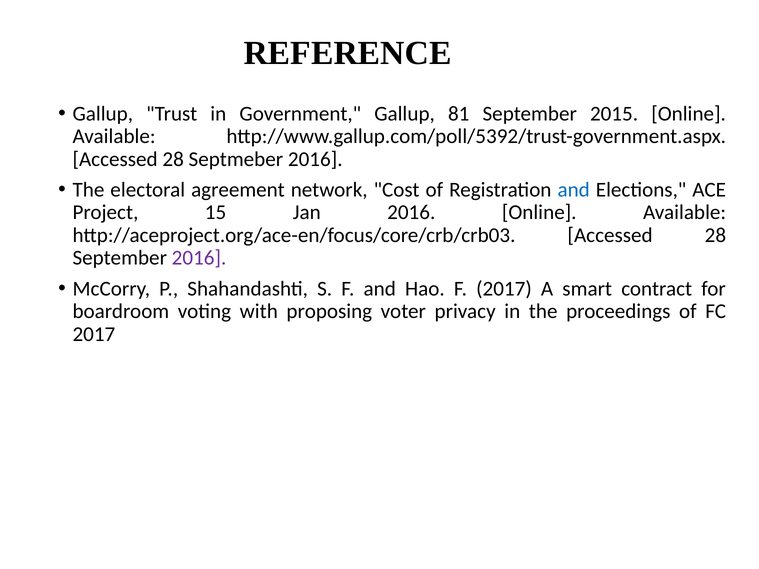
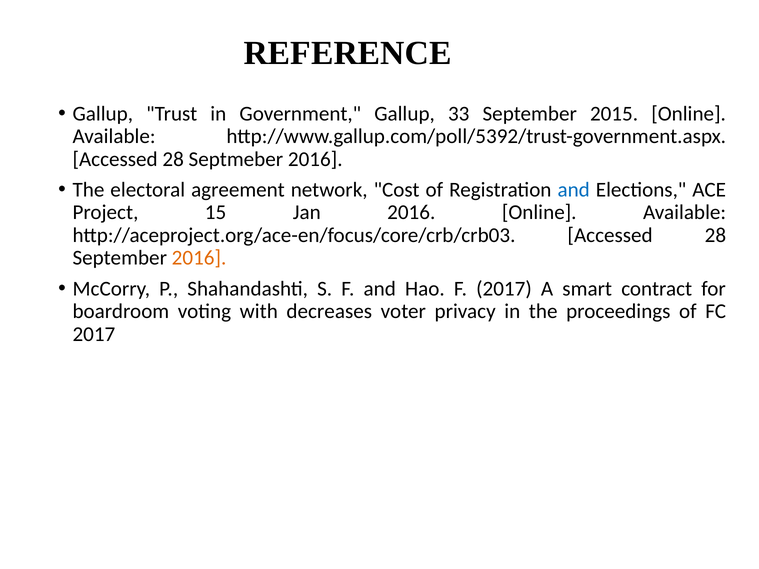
81: 81 -> 33
2016 at (199, 258) colour: purple -> orange
proposing: proposing -> decreases
